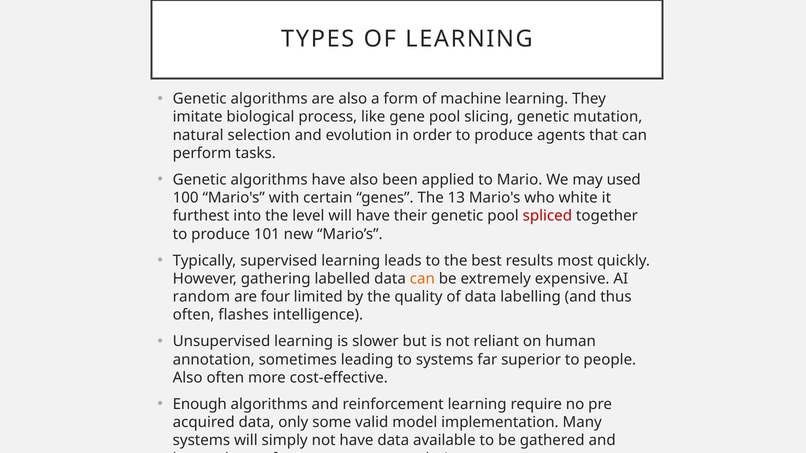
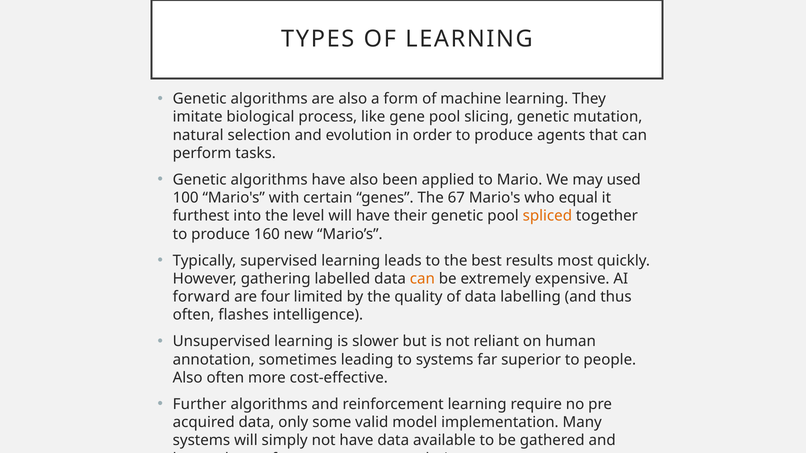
13: 13 -> 67
white: white -> equal
spliced colour: red -> orange
101: 101 -> 160
random: random -> forward
Enough: Enough -> Further
